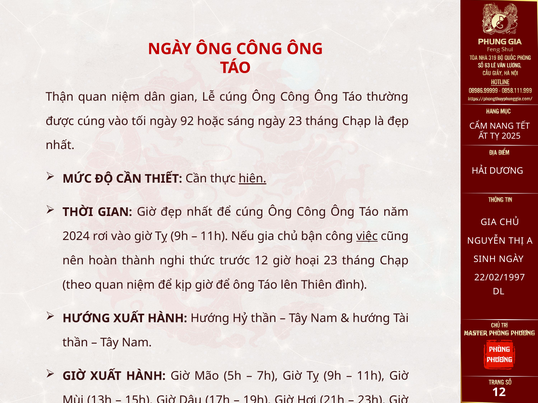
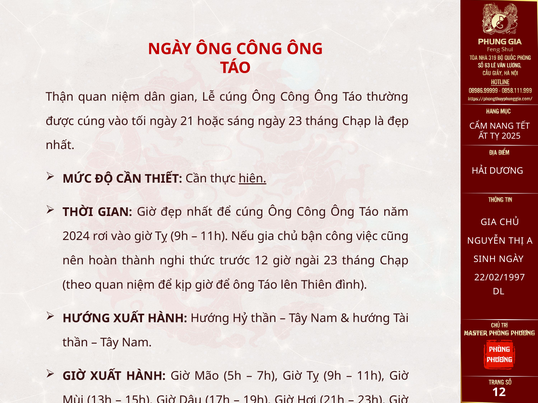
92: 92 -> 21
việc underline: present -> none
hoại: hoại -> ngài
